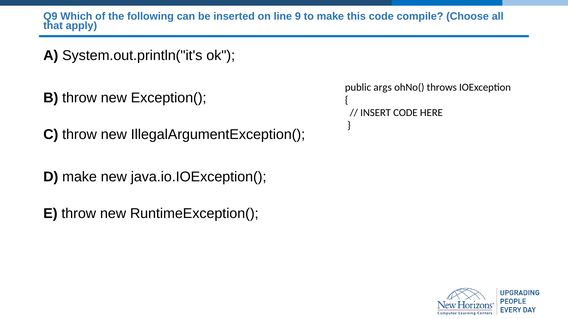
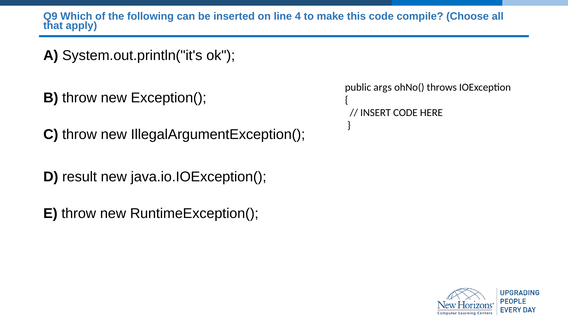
9: 9 -> 4
D make: make -> result
